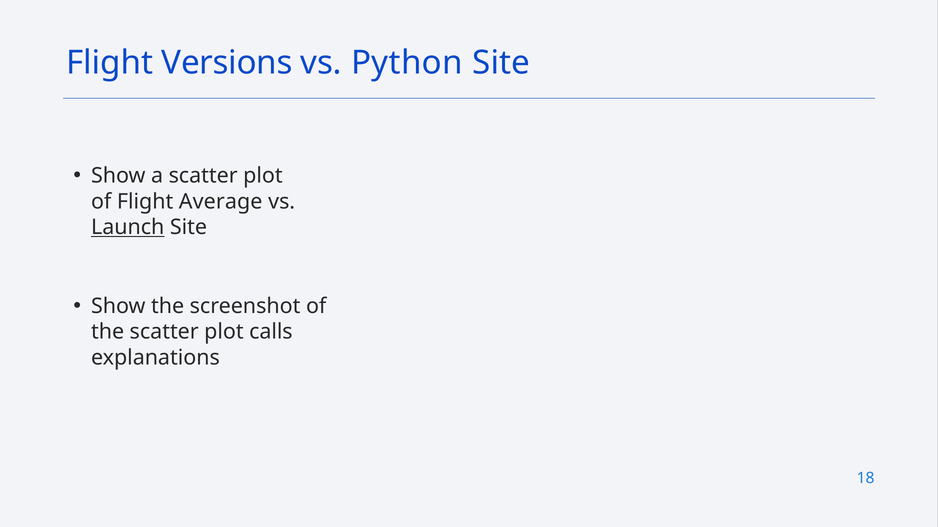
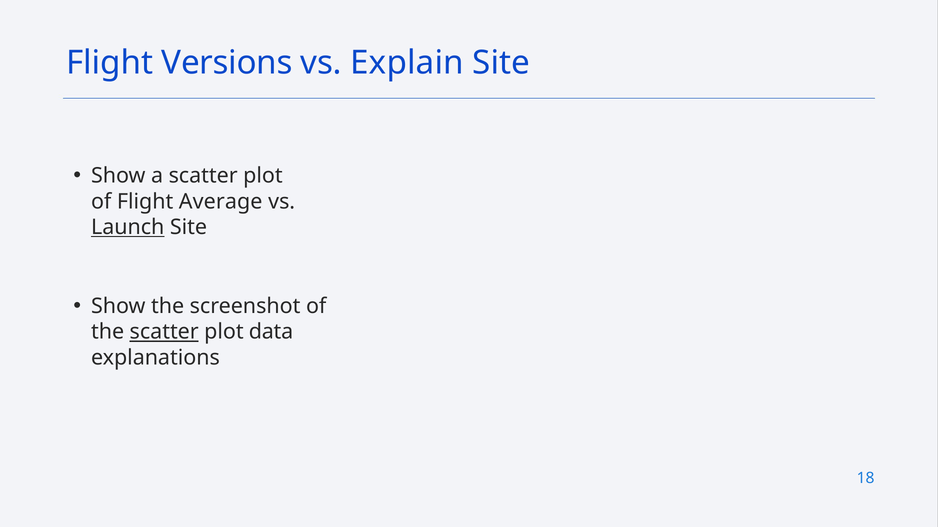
Python: Python -> Explain
scatter at (164, 332) underline: none -> present
calls: calls -> data
